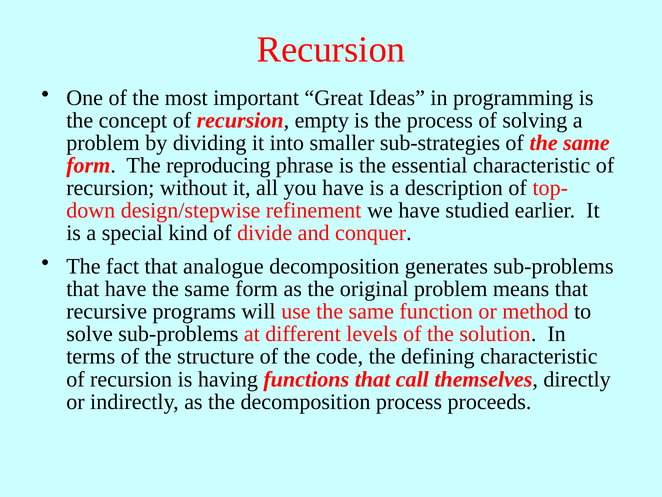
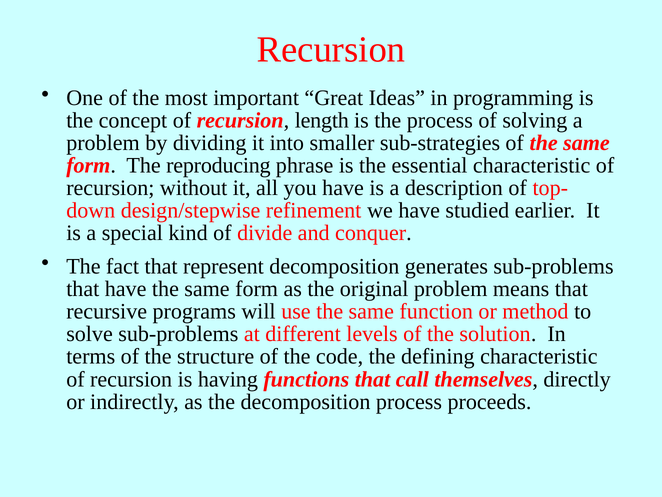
empty: empty -> length
analogue: analogue -> represent
